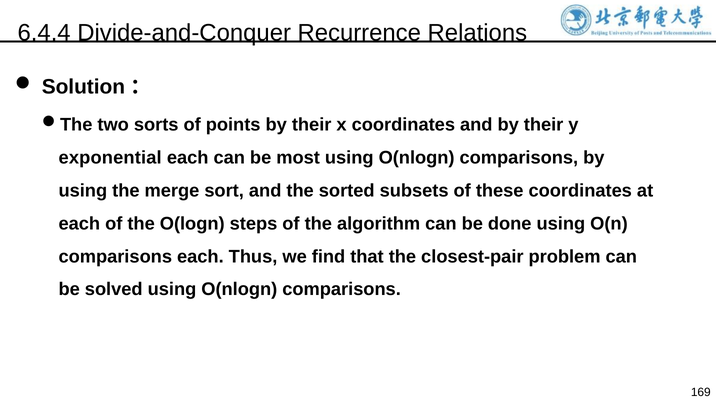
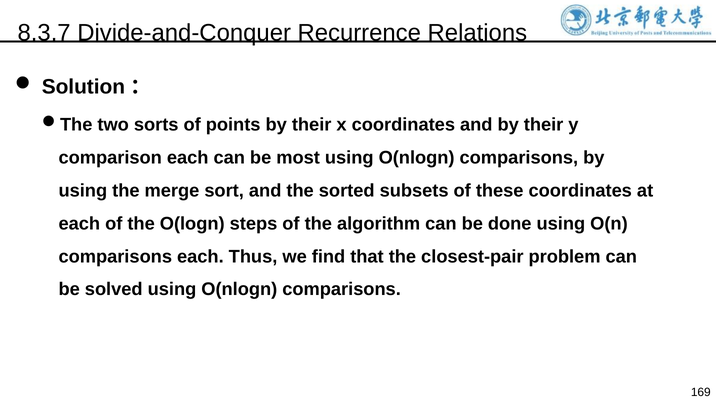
6.4.4: 6.4.4 -> 8.3.7
exponential: exponential -> comparison
